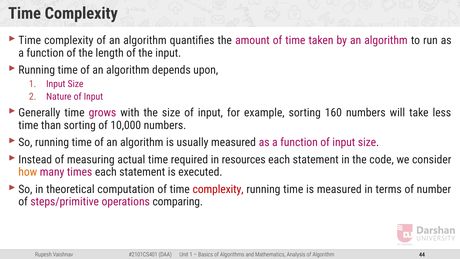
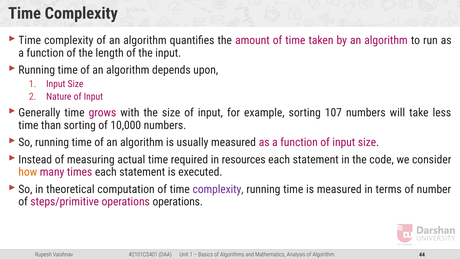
160: 160 -> 107
complexity at (218, 189) colour: red -> purple
operations comparing: comparing -> operations
